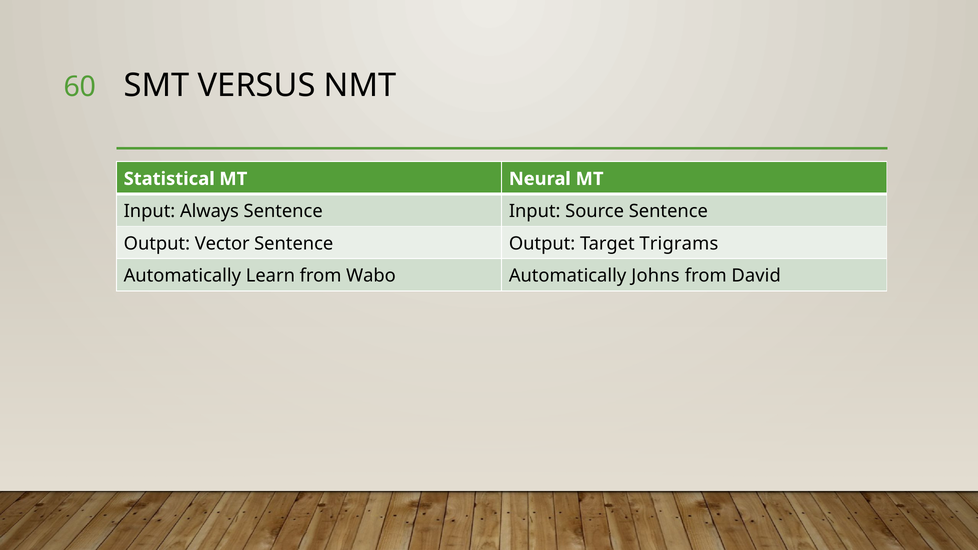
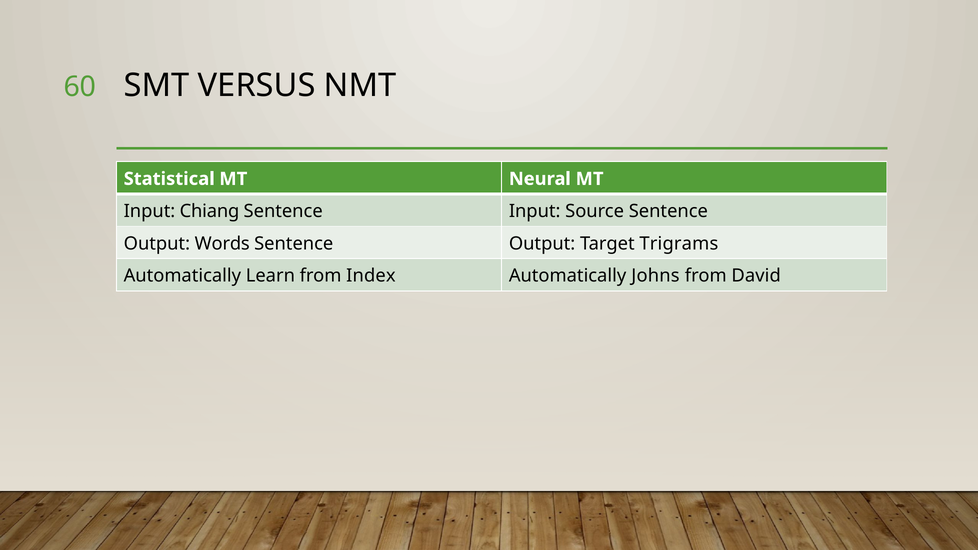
Always: Always -> Chiang
Vector: Vector -> Words
Wabo: Wabo -> Index
